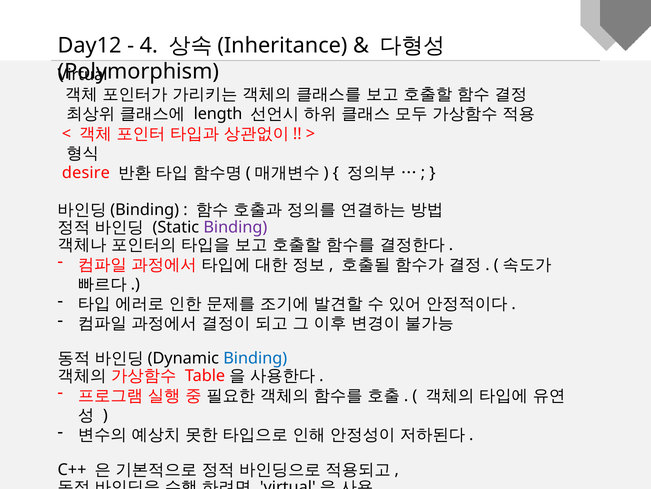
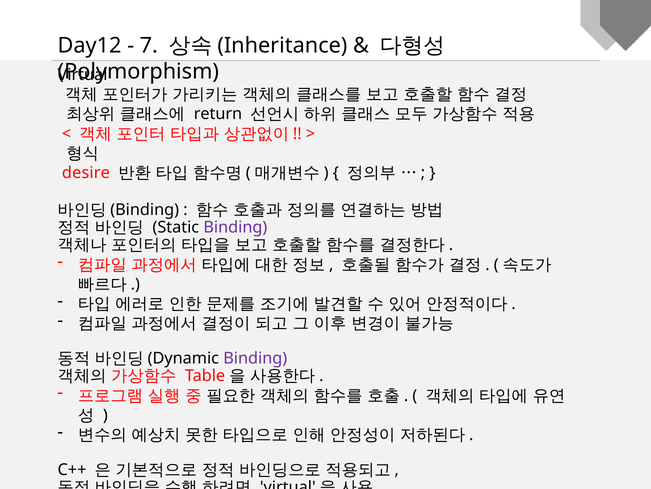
4: 4 -> 7
length: length -> return
Binding at (255, 358) colour: blue -> purple
